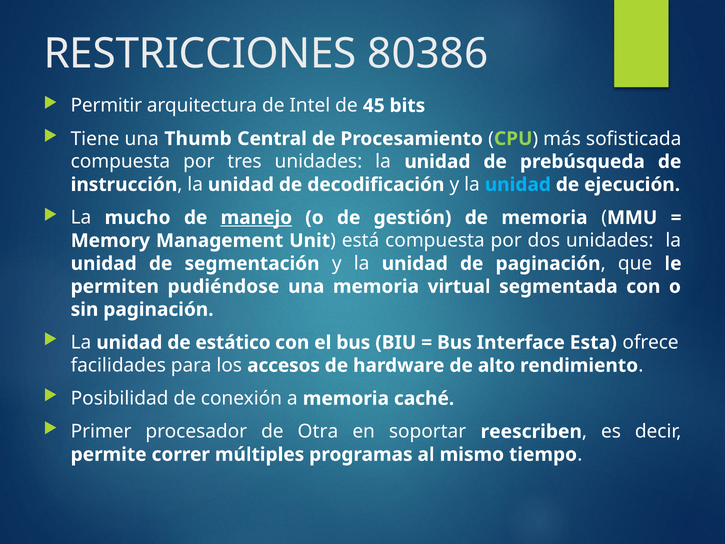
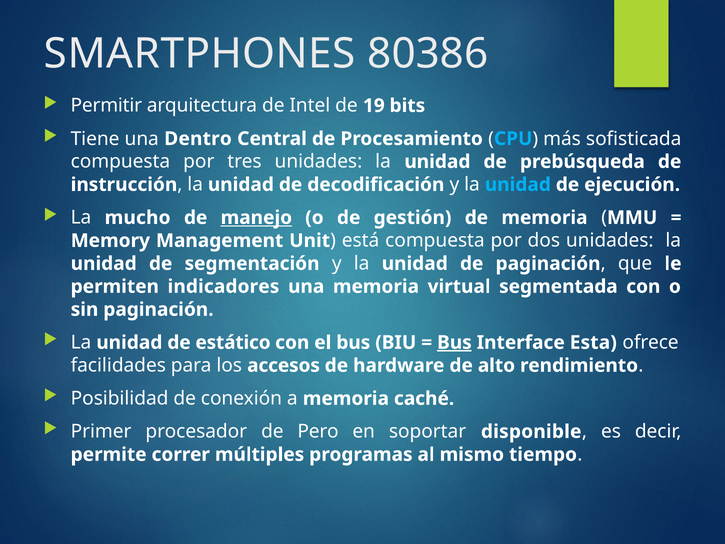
RESTRICCIONES: RESTRICCIONES -> SMARTPHONES
45: 45 -> 19
Thumb: Thumb -> Dentro
CPU colour: light green -> light blue
pudiéndose: pudiéndose -> indicadores
Bus at (454, 342) underline: none -> present
Otra: Otra -> Pero
reescriben: reescriben -> disponible
